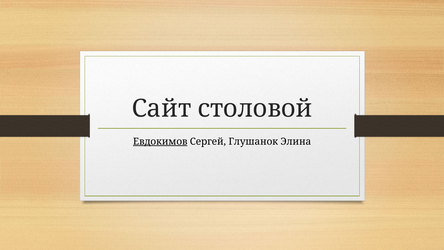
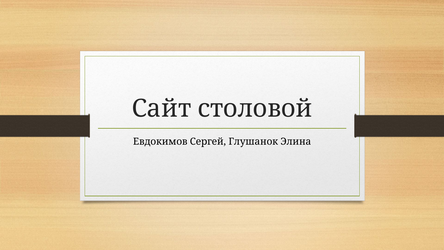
Евдокимов underline: present -> none
